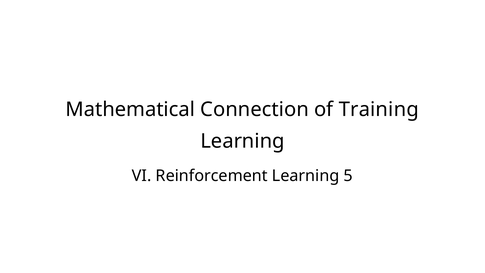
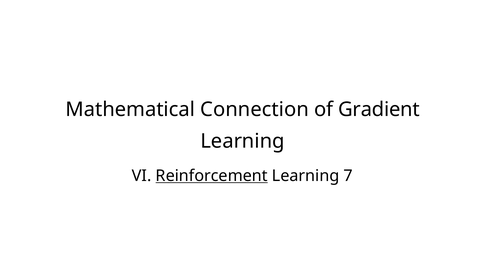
Training: Training -> Gradient
Reinforcement underline: none -> present
5: 5 -> 7
